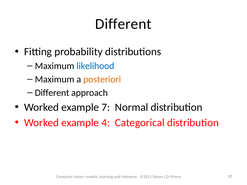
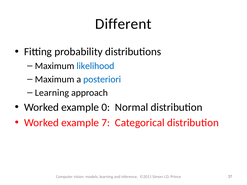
posteriori colour: orange -> blue
Different at (52, 93): Different -> Learning
7: 7 -> 0
4: 4 -> 7
